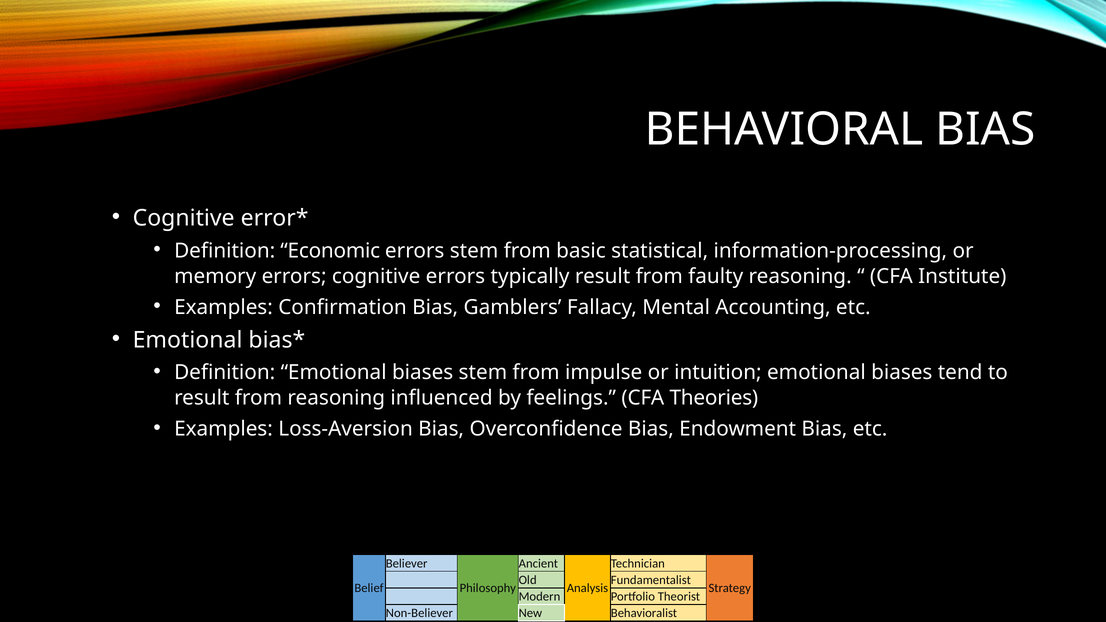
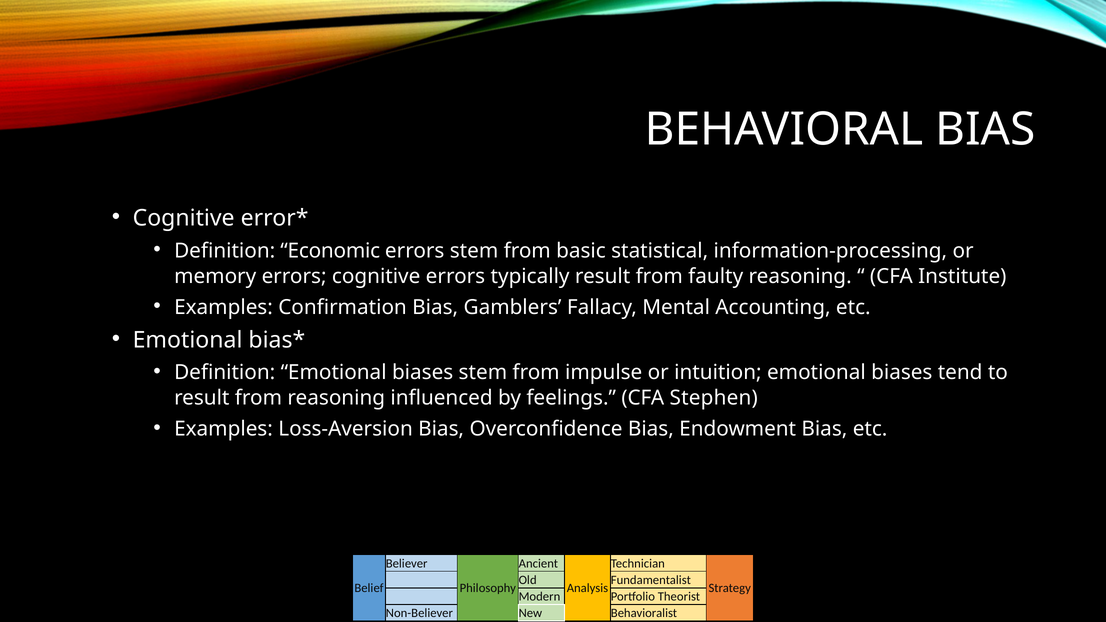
Theories: Theories -> Stephen
